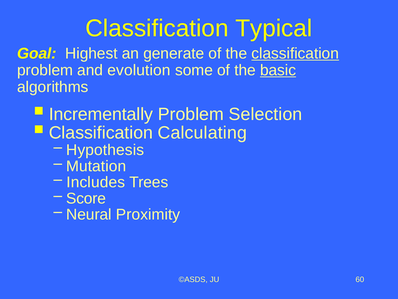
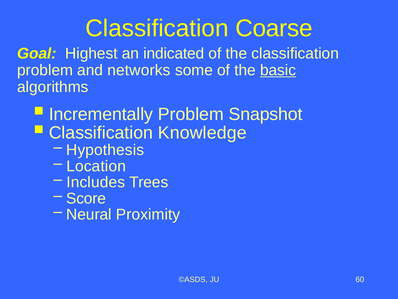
Typical: Typical -> Coarse
generate: generate -> indicated
classification at (295, 53) underline: present -> none
evolution: evolution -> networks
Selection: Selection -> Snapshot
Calculating: Calculating -> Knowledge
Mutation: Mutation -> Location
